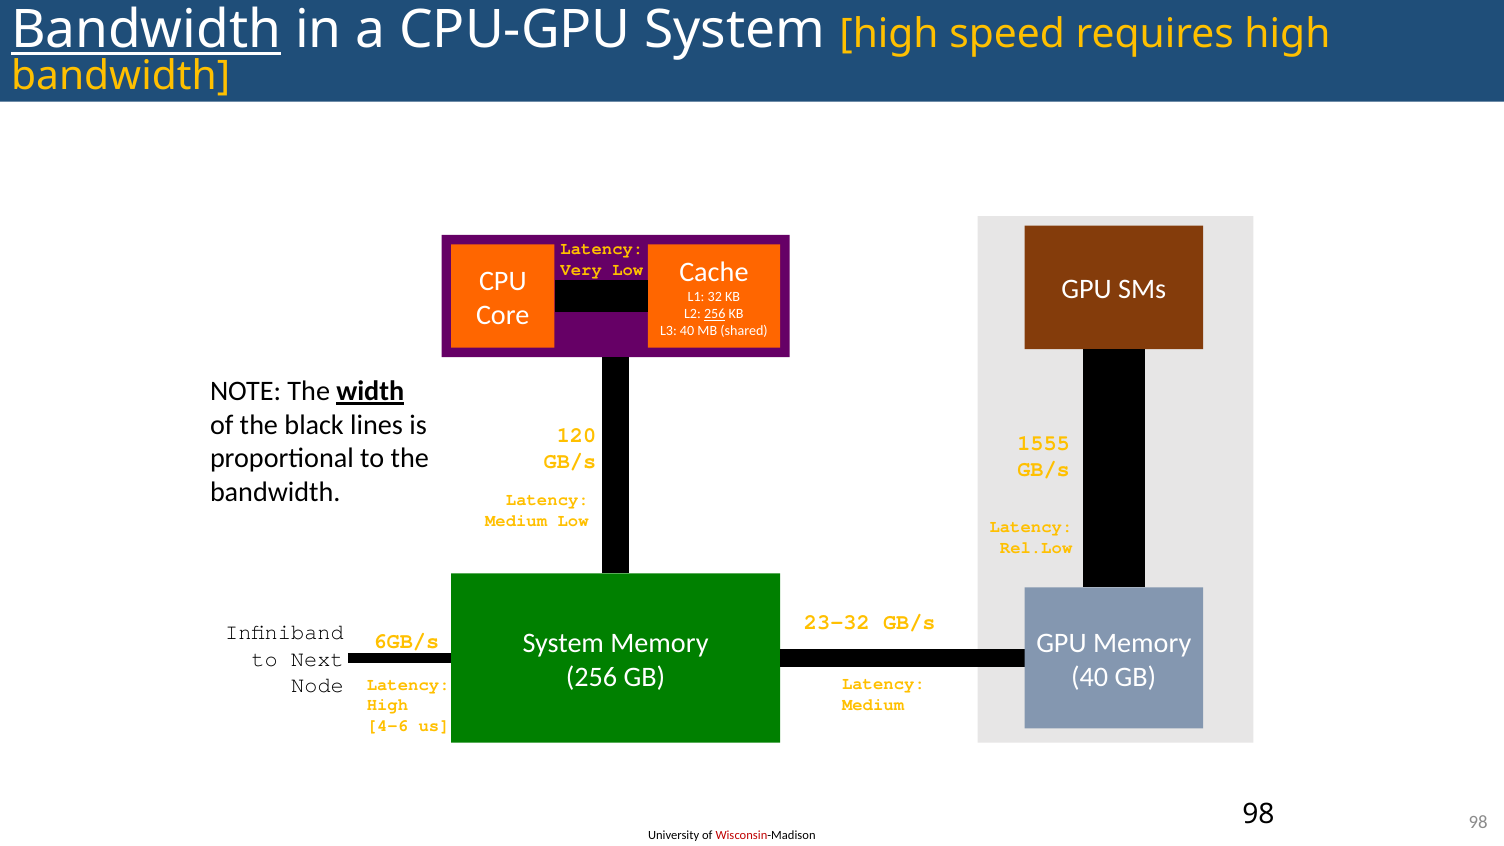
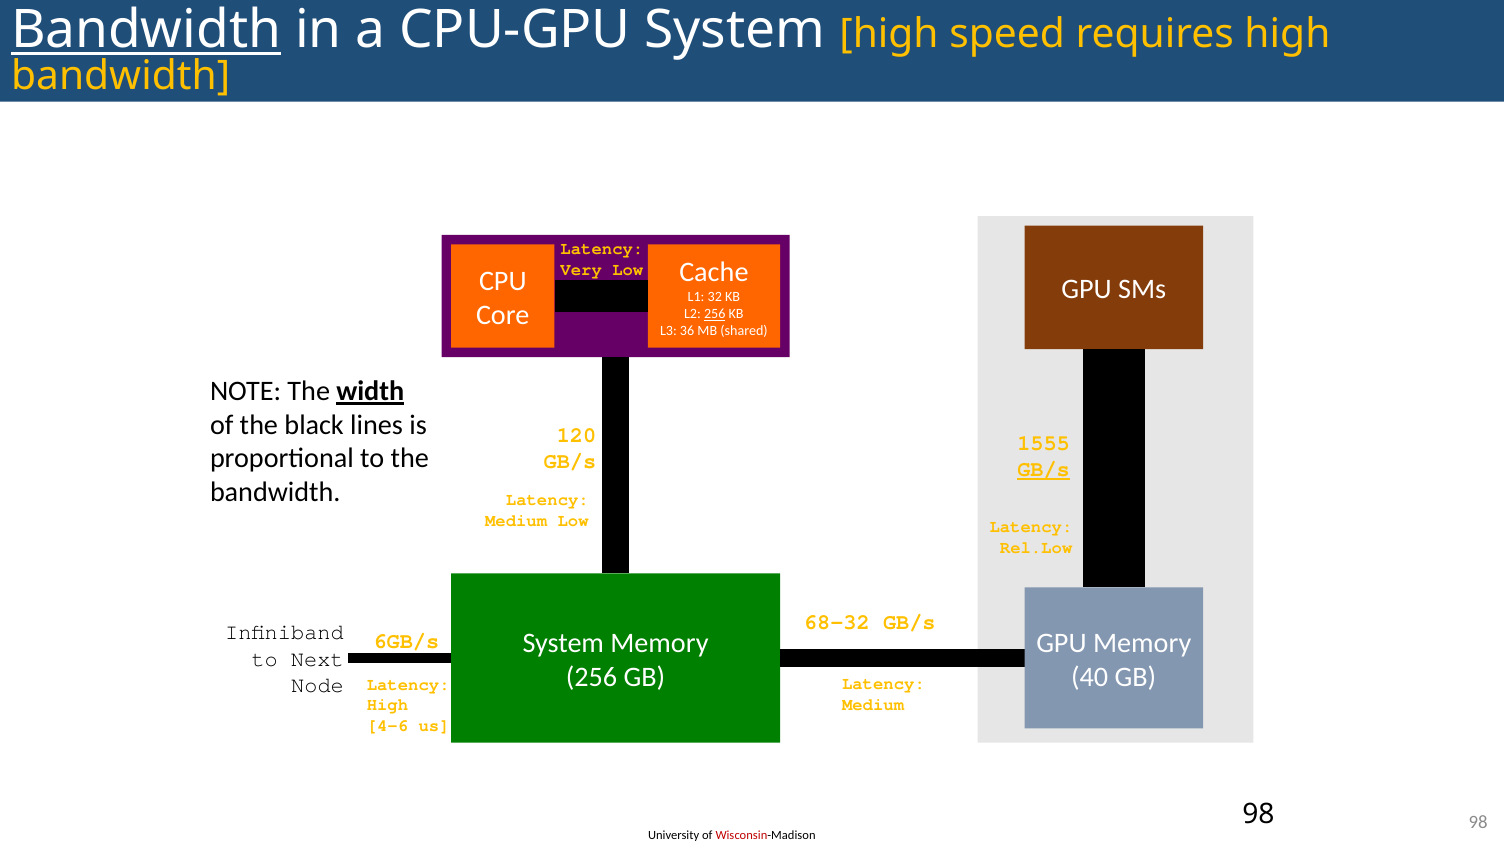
L3 40: 40 -> 36
GB/s at (1044, 470) underline: none -> present
23-32: 23-32 -> 68-32
